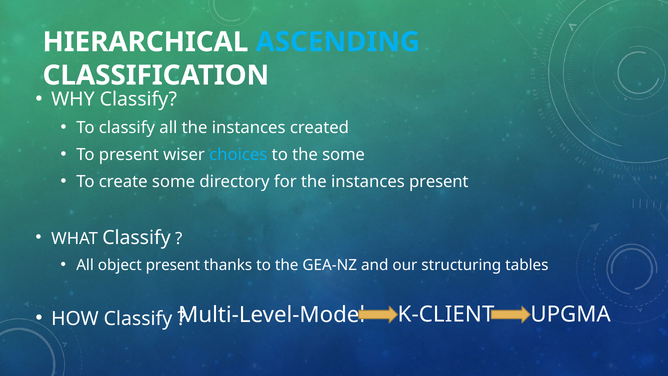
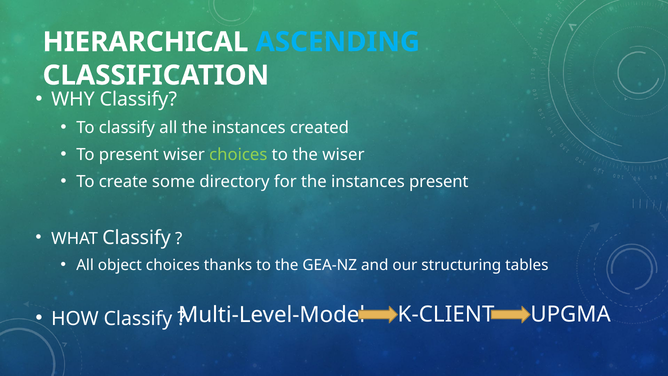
choices at (238, 155) colour: light blue -> light green
the some: some -> wiser
object present: present -> choices
